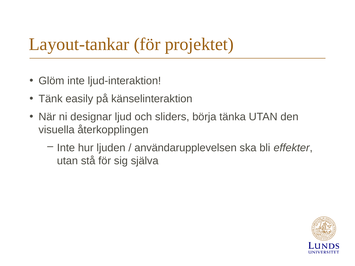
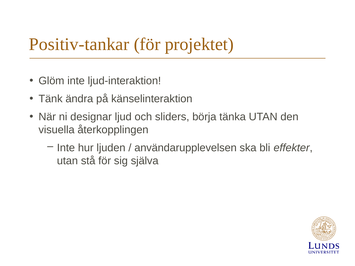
Layout-tankar: Layout-tankar -> Positiv-tankar
easily: easily -> ändra
